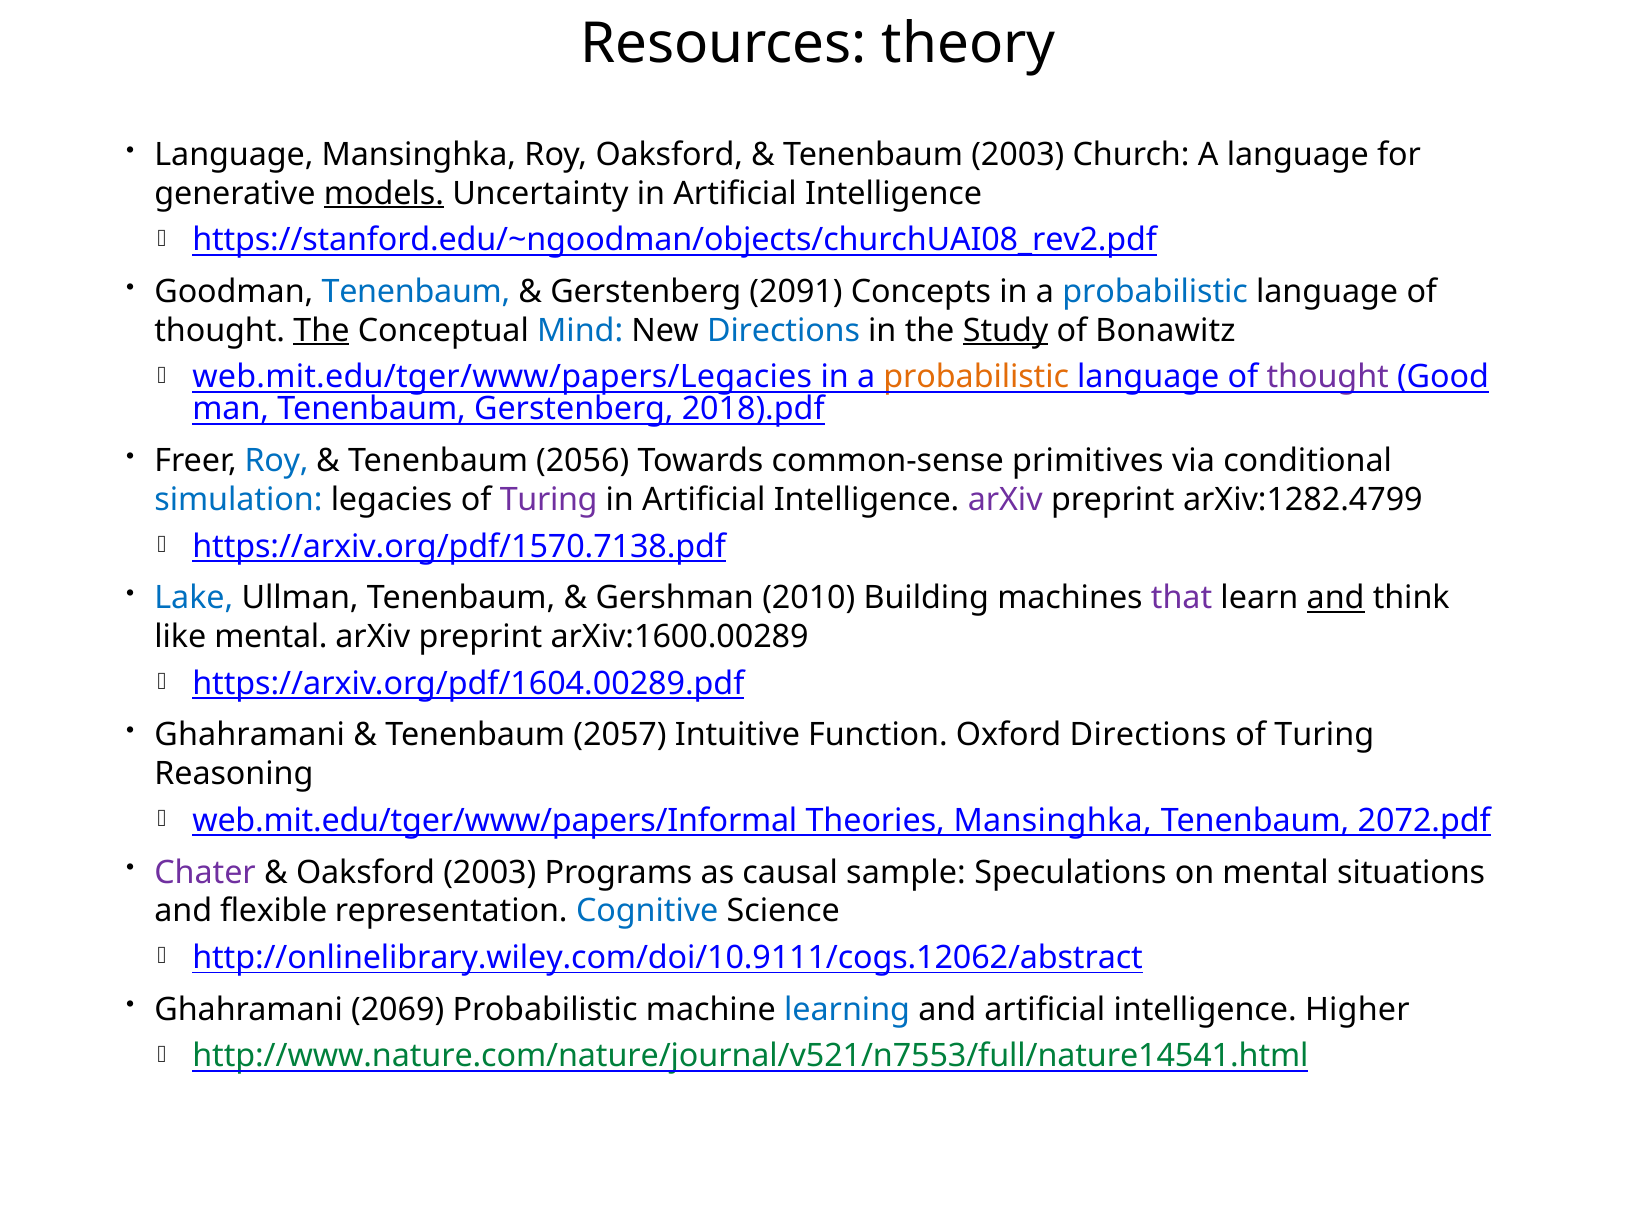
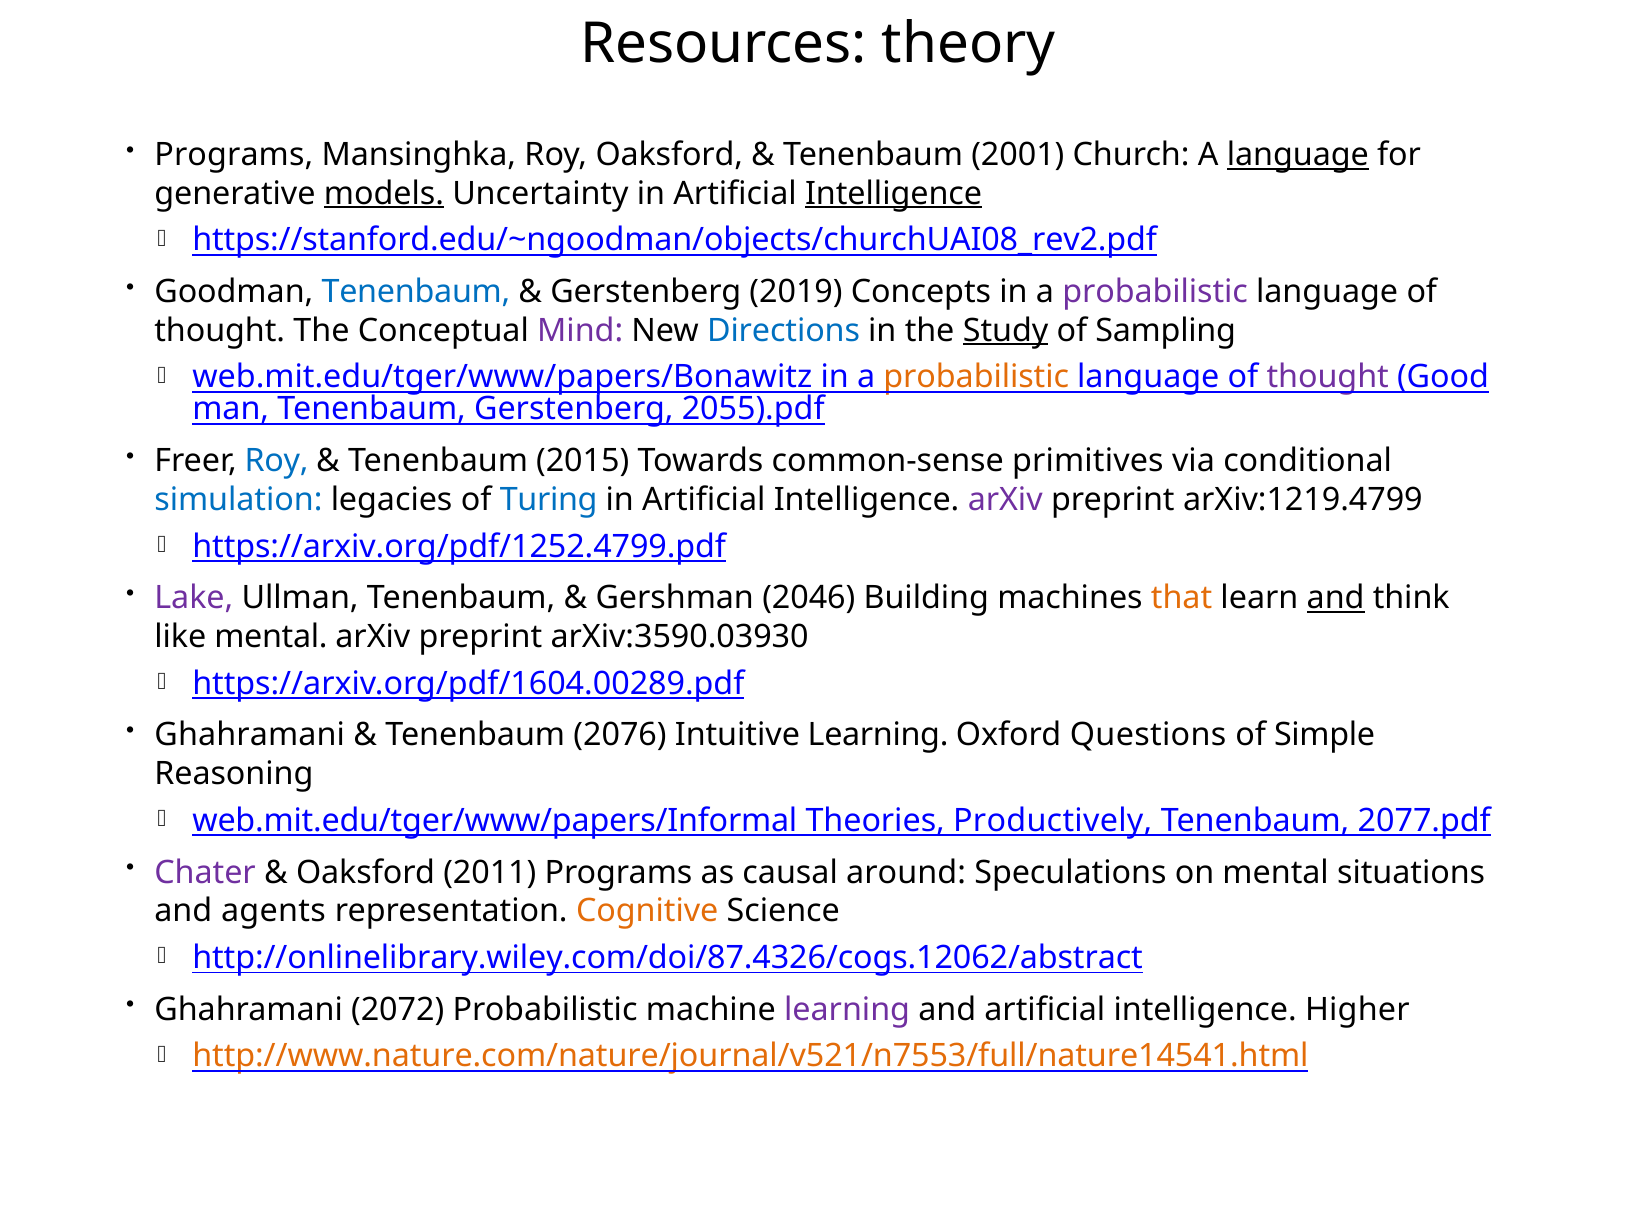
Language at (234, 155): Language -> Programs
Tenenbaum 2003: 2003 -> 2001
language at (1298, 155) underline: none -> present
Intelligence at (894, 193) underline: none -> present
2091: 2091 -> 2019
probabilistic at (1155, 292) colour: blue -> purple
The at (321, 330) underline: present -> none
Mind colour: blue -> purple
Bonawitz: Bonawitz -> Sampling
web.mit.edu/tger/www/papers/Legacies: web.mit.edu/tger/www/papers/Legacies -> web.mit.edu/tger/www/papers/Bonawitz
2018).pdf: 2018).pdf -> 2055).pdf
2056: 2056 -> 2015
Turing at (549, 500) colour: purple -> blue
arXiv:1282.4799: arXiv:1282.4799 -> arXiv:1219.4799
https://arxiv.org/pdf/1570.7138.pdf: https://arxiv.org/pdf/1570.7138.pdf -> https://arxiv.org/pdf/1252.4799.pdf
Lake colour: blue -> purple
2010: 2010 -> 2046
that colour: purple -> orange
arXiv:1600.00289: arXiv:1600.00289 -> arXiv:3590.03930
2057: 2057 -> 2076
Intuitive Function: Function -> Learning
Oxford Directions: Directions -> Questions
Turing at (1324, 735): Turing -> Simple
Theories Mansinghka: Mansinghka -> Productively
2072.pdf: 2072.pdf -> 2077.pdf
Oaksford 2003: 2003 -> 2011
sample: sample -> around
flexible: flexible -> agents
Cognitive colour: blue -> orange
http://onlinelibrary.wiley.com/doi/10.9111/cogs.12062/abstract: http://onlinelibrary.wiley.com/doi/10.9111/cogs.12062/abstract -> http://onlinelibrary.wiley.com/doi/87.4326/cogs.12062/abstract
2069: 2069 -> 2072
learning at (847, 1009) colour: blue -> purple
http://www.nature.com/nature/journal/v521/n7553/full/nature14541.html colour: green -> orange
